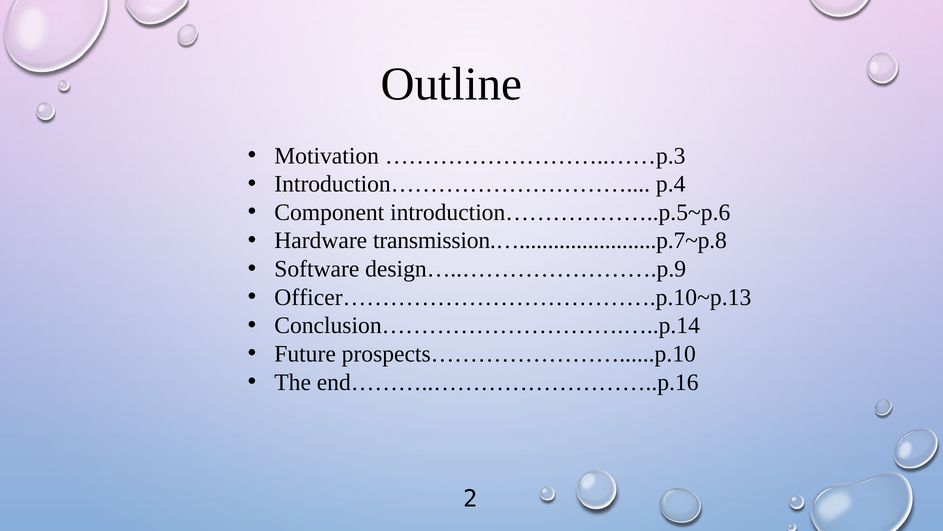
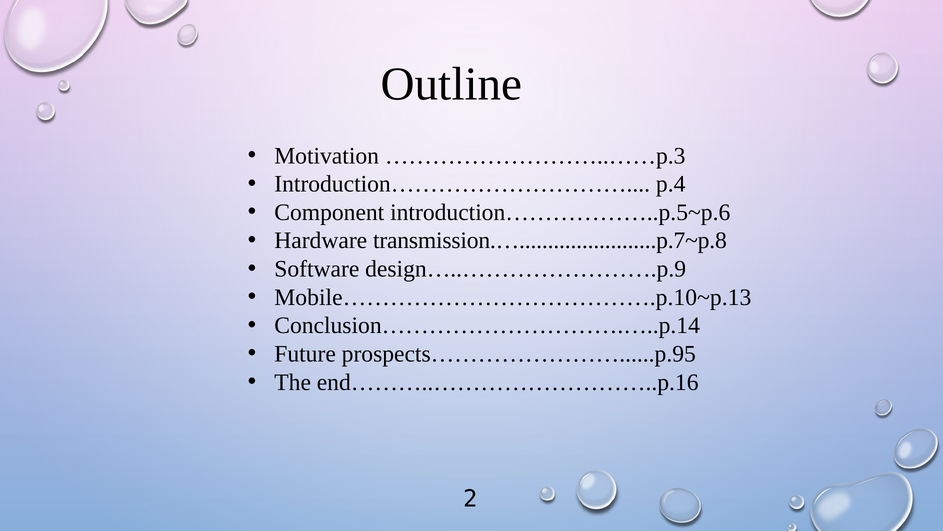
Officer………………………………….p.10~p.13: Officer………………………………….p.10~p.13 -> Mobile………………………………….p.10~p.13
prospects……………………......p.10: prospects……………………......p.10 -> prospects……………………......p.95
